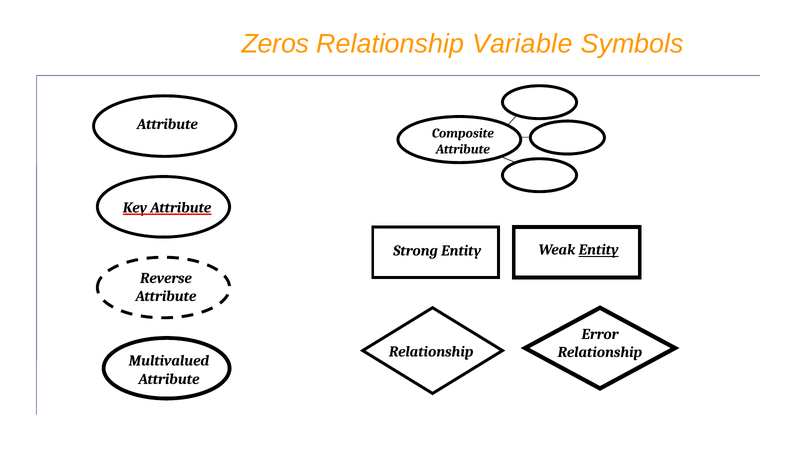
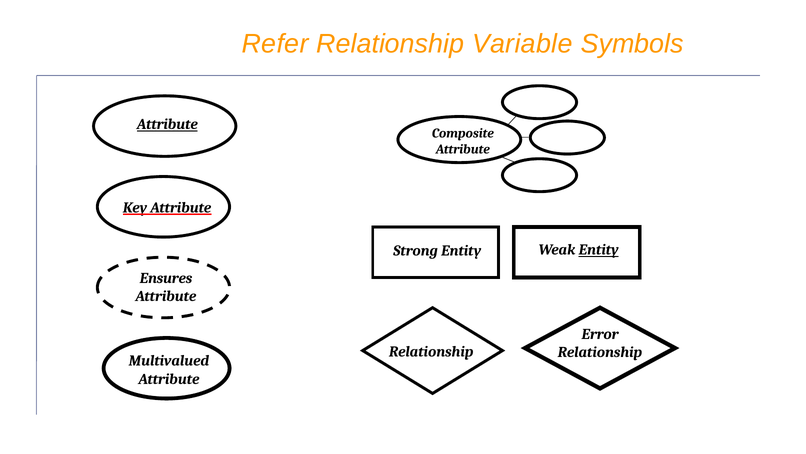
Zeros: Zeros -> Refer
Attribute at (167, 124) underline: none -> present
Reverse: Reverse -> Ensures
